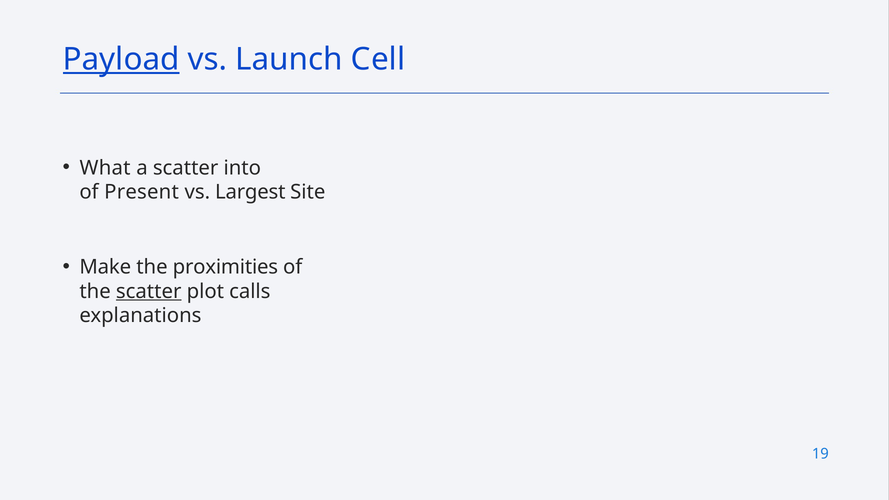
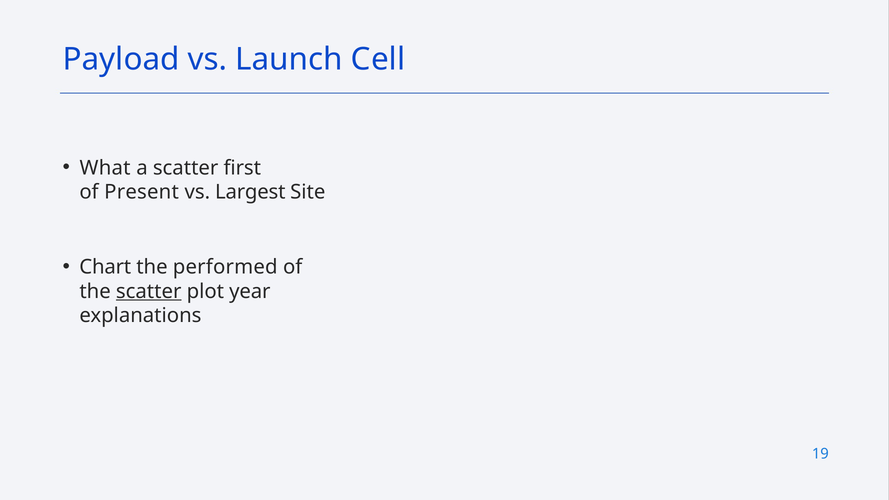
Payload underline: present -> none
into: into -> first
Make: Make -> Chart
proximities: proximities -> performed
calls: calls -> year
